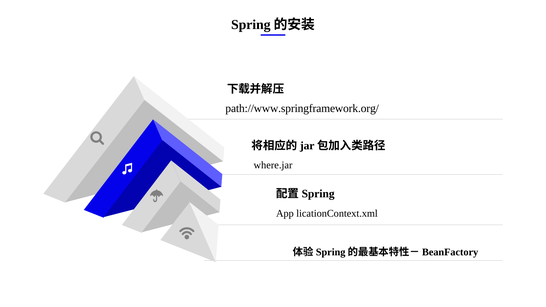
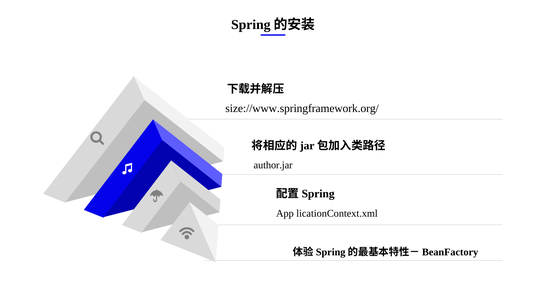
path://www.springframework.org/: path://www.springframework.org/ -> size://www.springframework.org/
where.jar: where.jar -> author.jar
